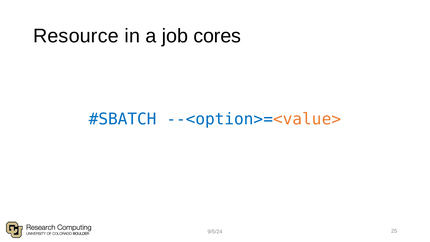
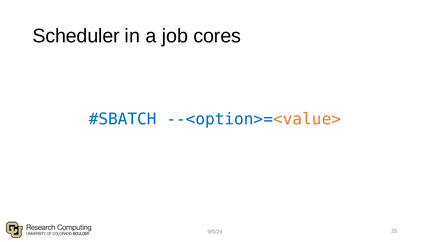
Resource: Resource -> Scheduler
